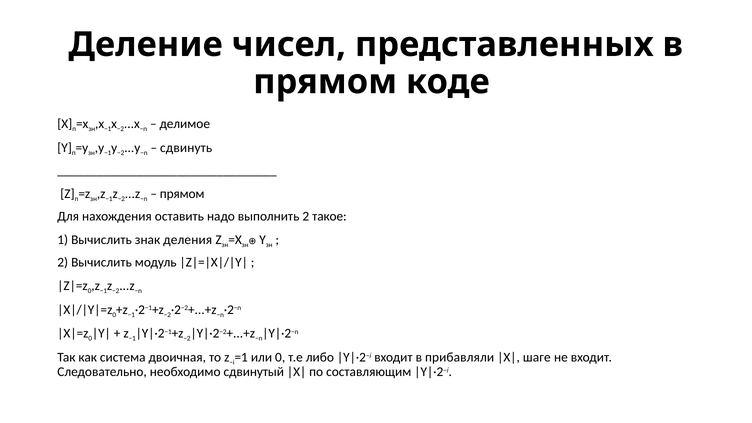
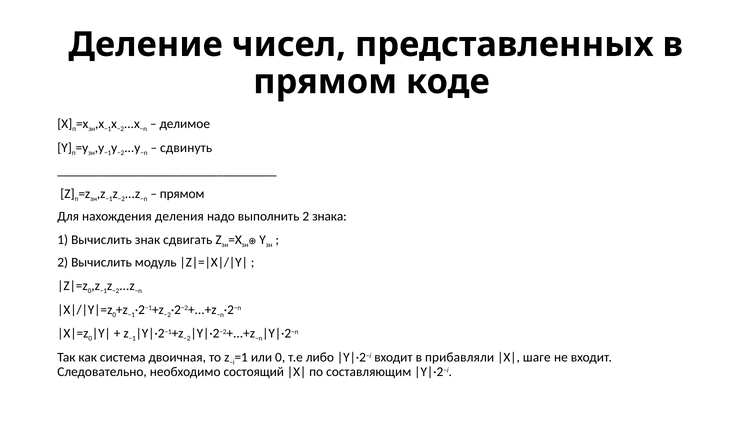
оставить: оставить -> деления
такое: такое -> знака
деления: деления -> сдвигать
сдвинутый: сдвинутый -> состоящий
